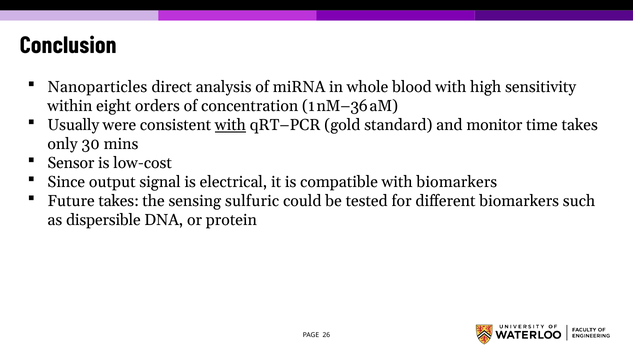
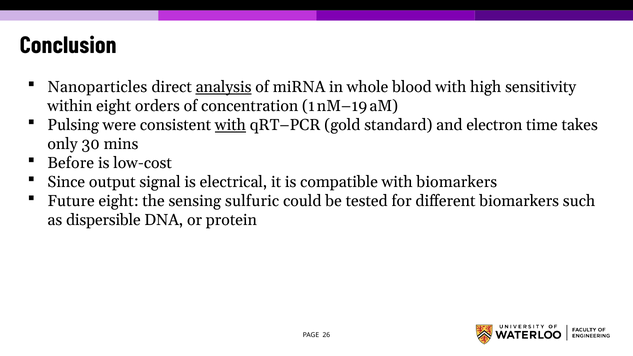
analysis underline: none -> present
nM–36: nM–36 -> nM–19
Usually: Usually -> Pulsing
monitor: monitor -> electron
Sensor: Sensor -> Before
Future takes: takes -> eight
